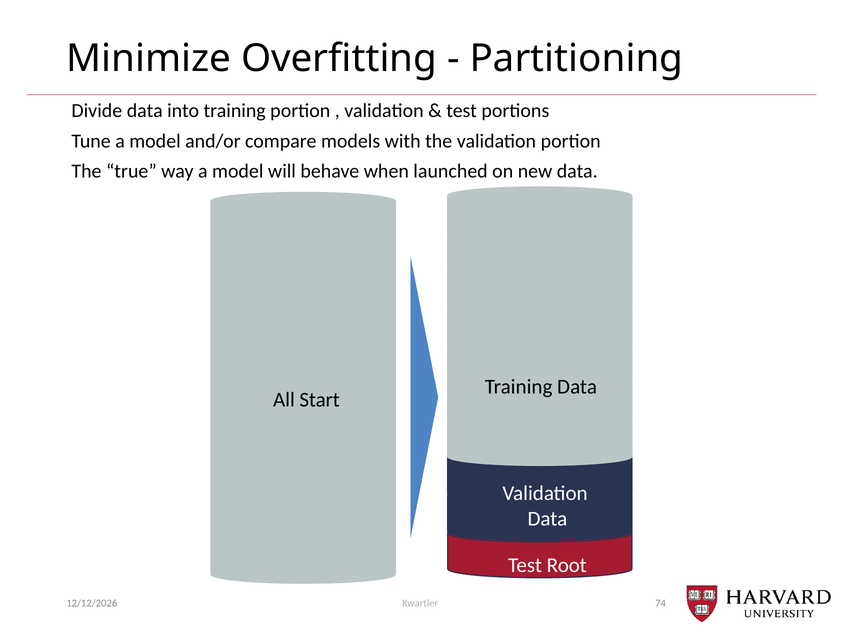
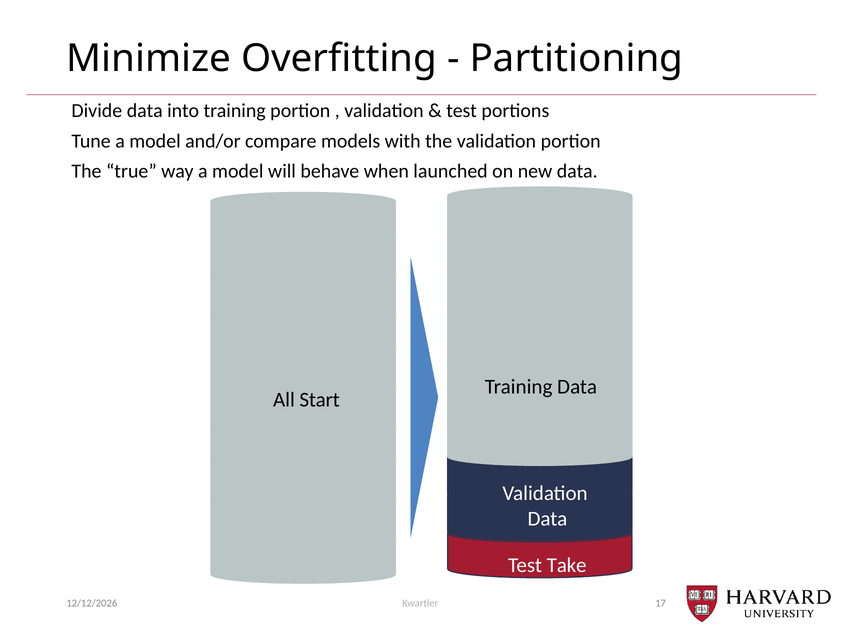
Root: Root -> Take
74: 74 -> 17
